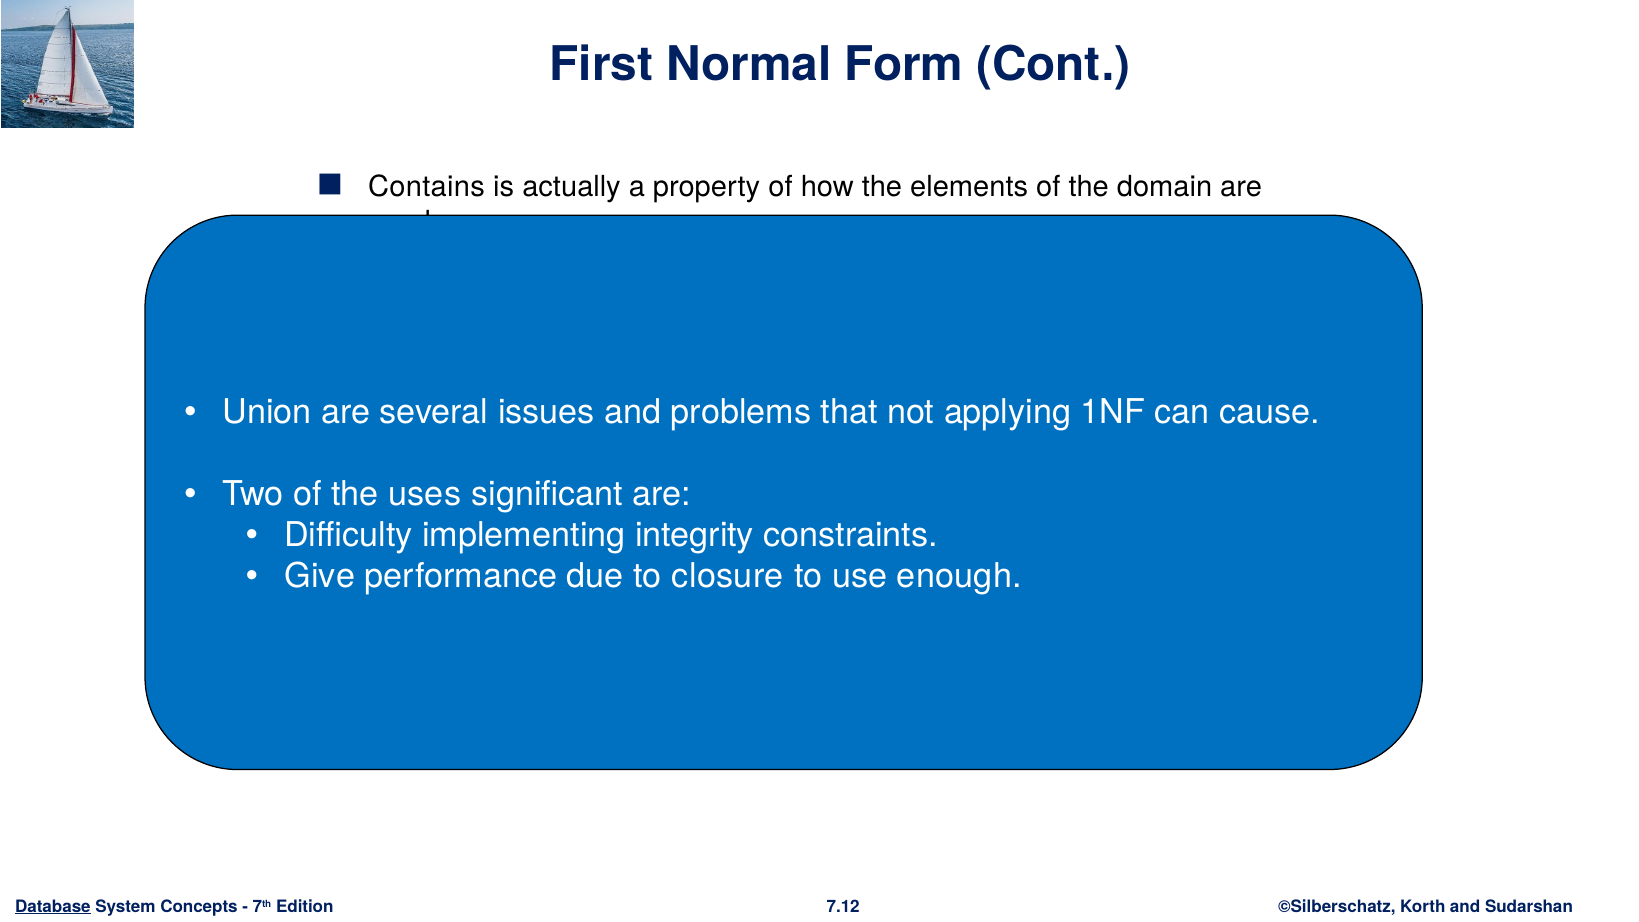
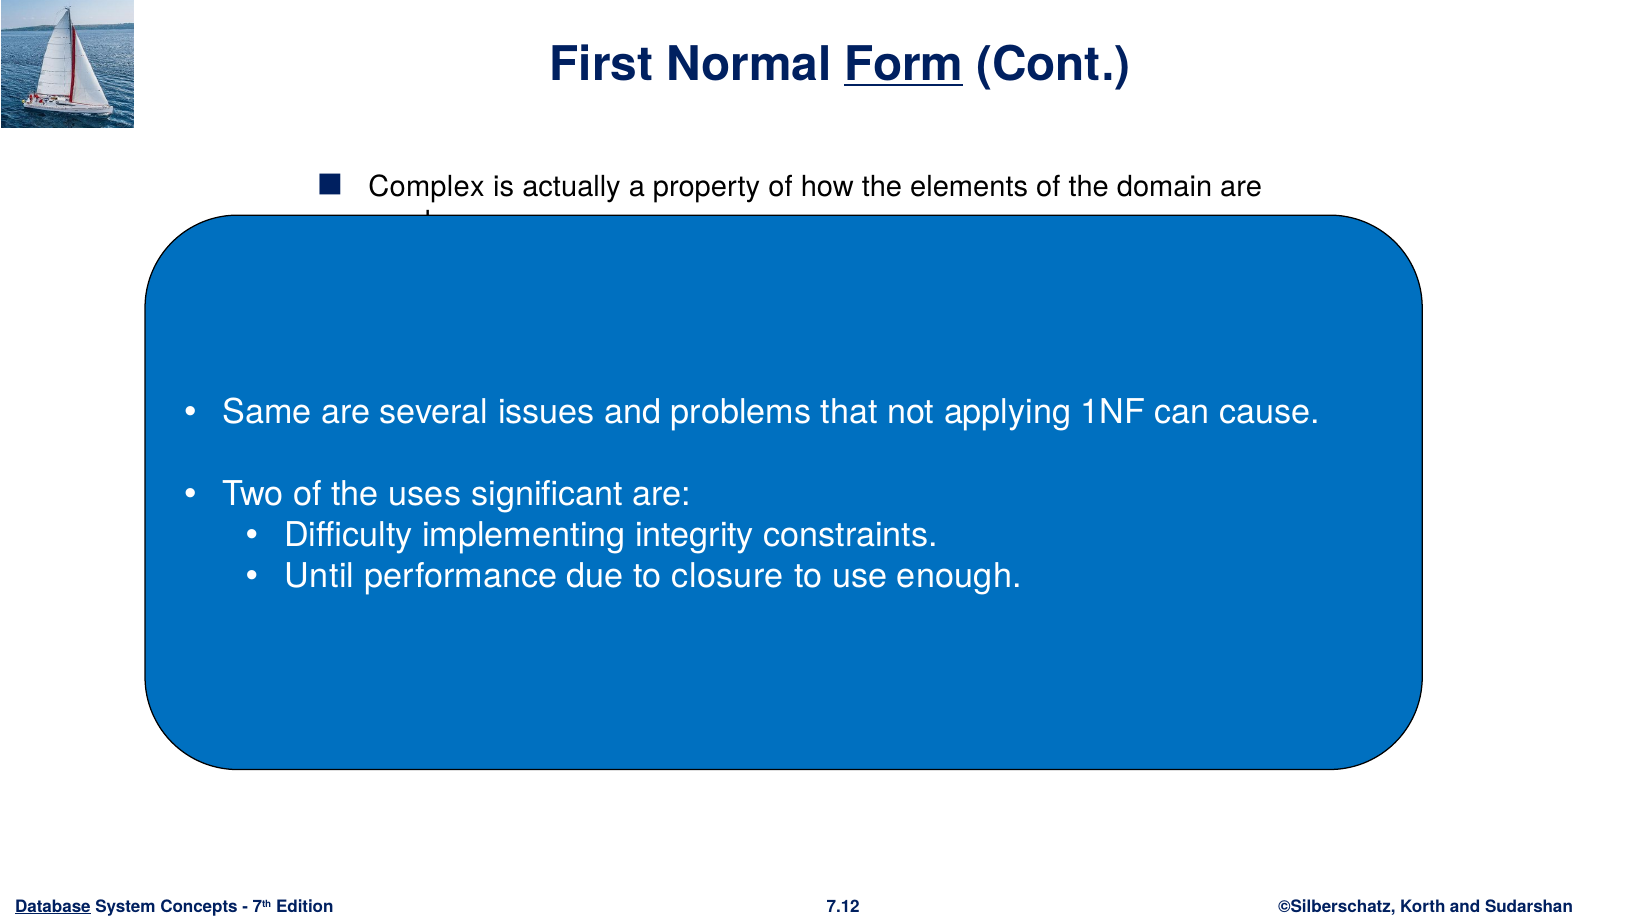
Form at (904, 64) underline: none -> present
Contains: Contains -> Complex
Union: Union -> Same
Give: Give -> Until
